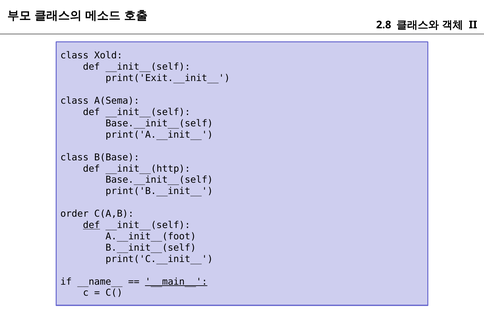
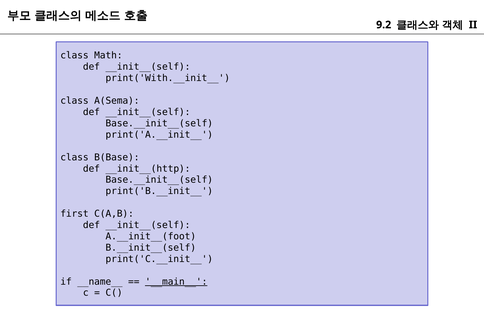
2.8: 2.8 -> 9.2
Xold: Xold -> Math
print('Exit.__init__: print('Exit.__init__ -> print('With.__init__
order: order -> first
def at (91, 225) underline: present -> none
